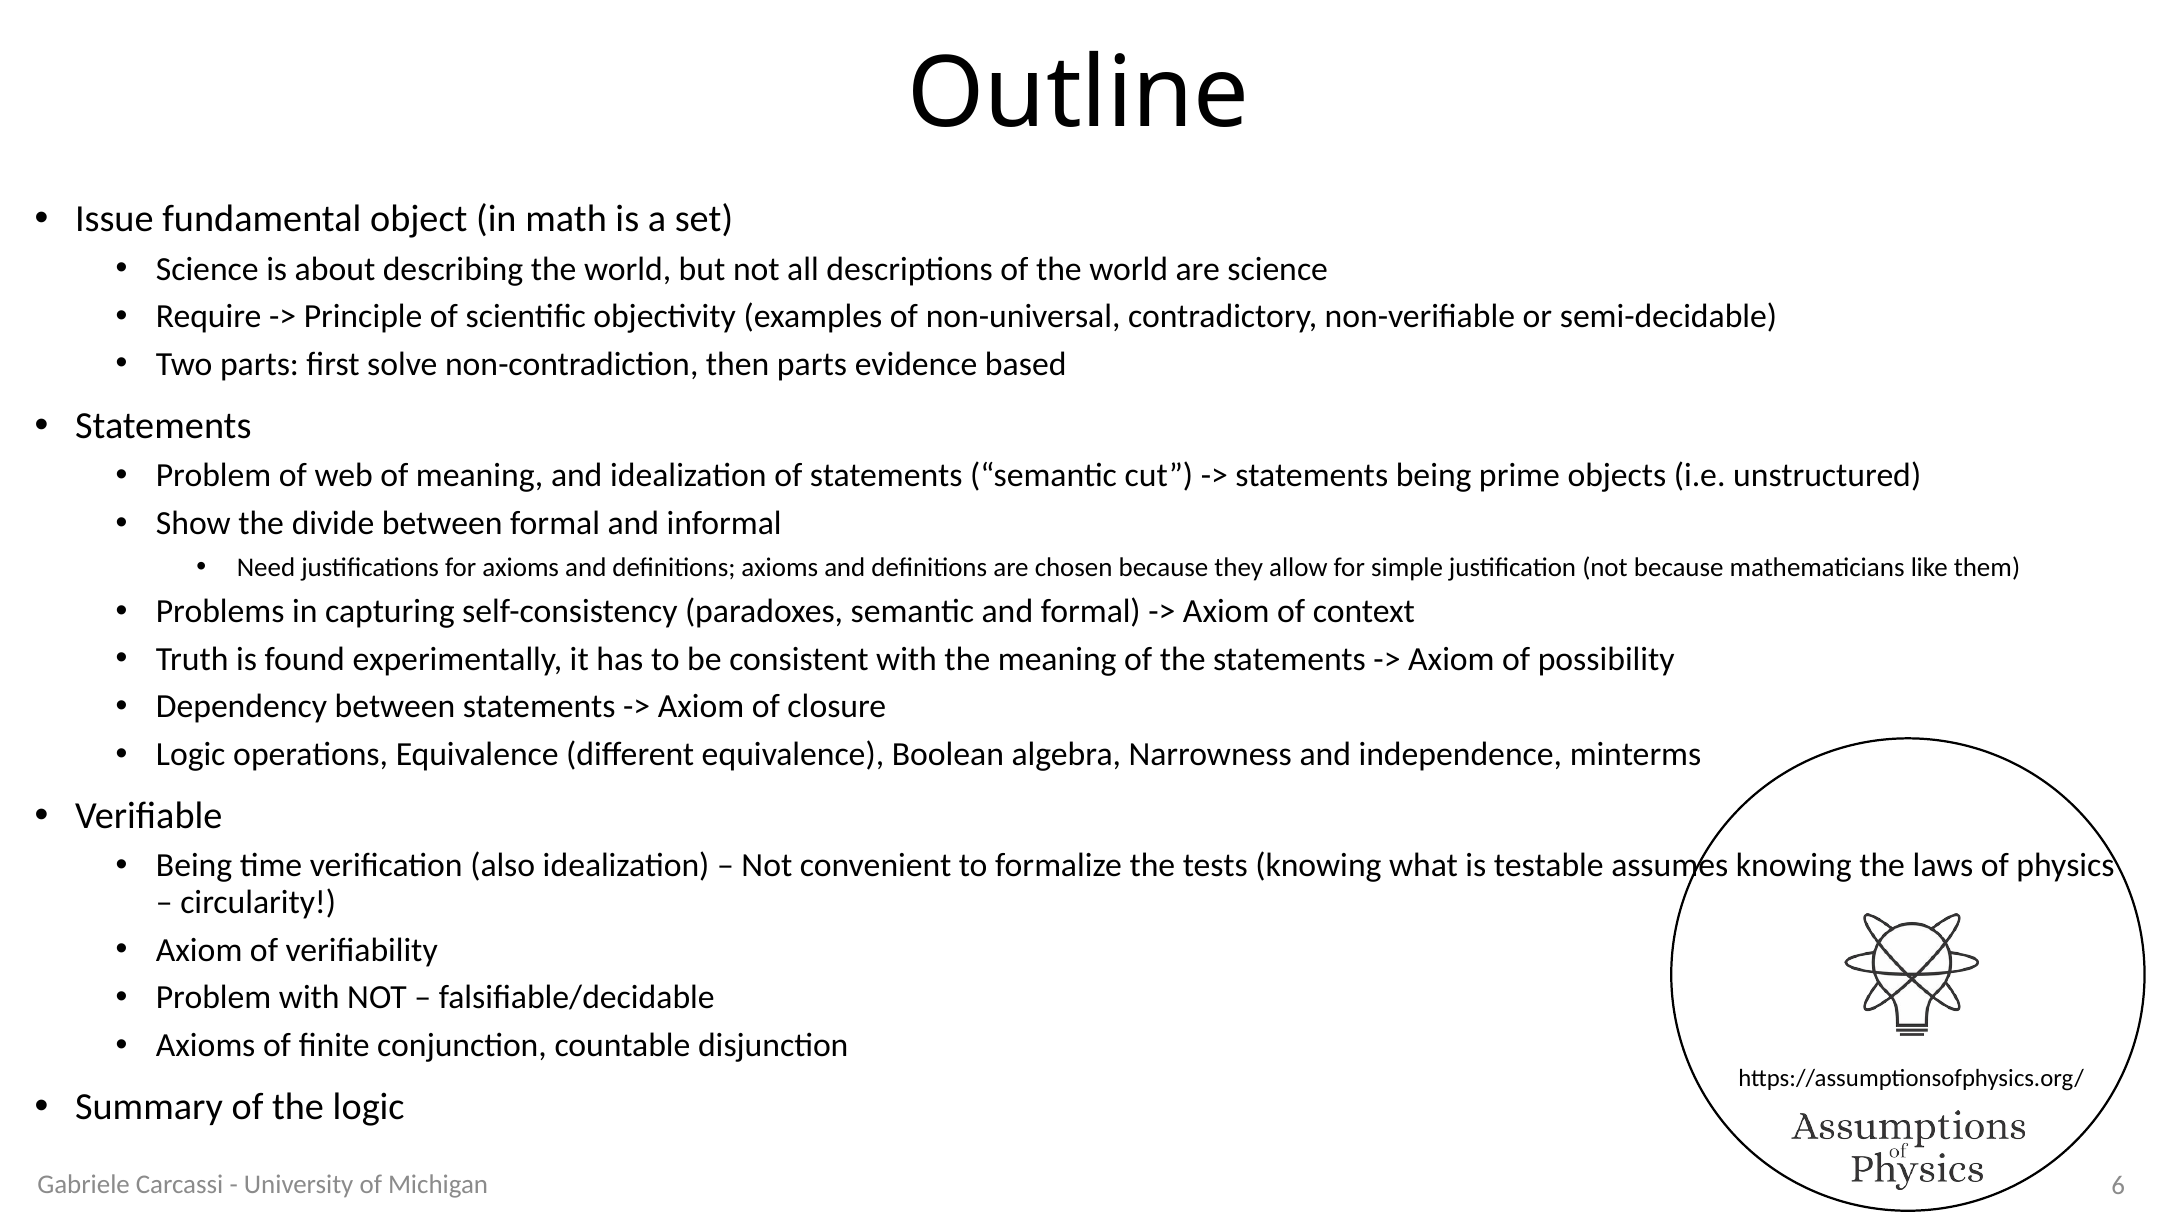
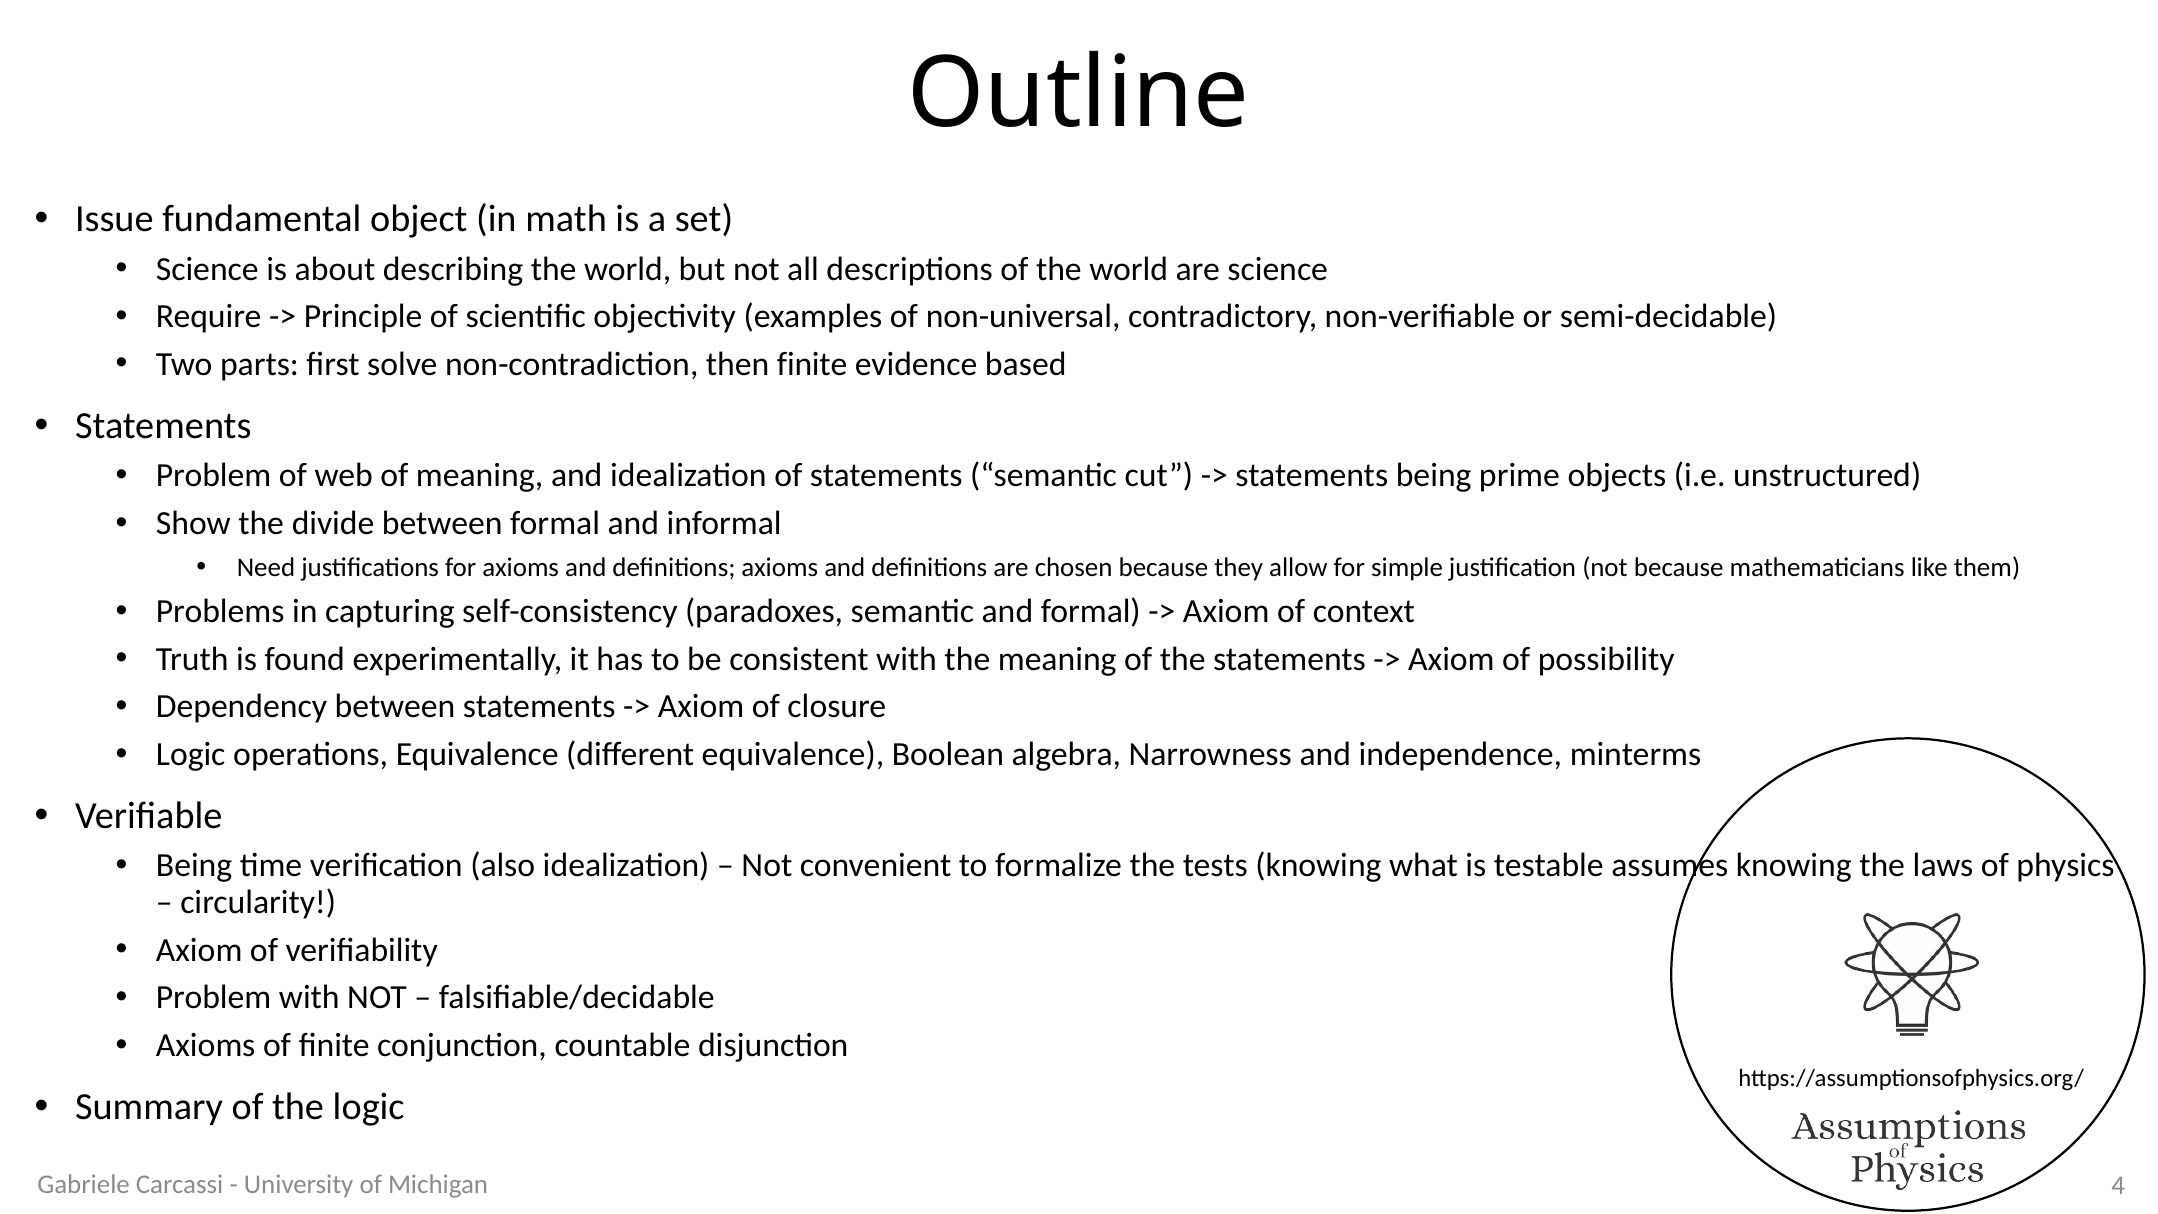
then parts: parts -> finite
6: 6 -> 4
